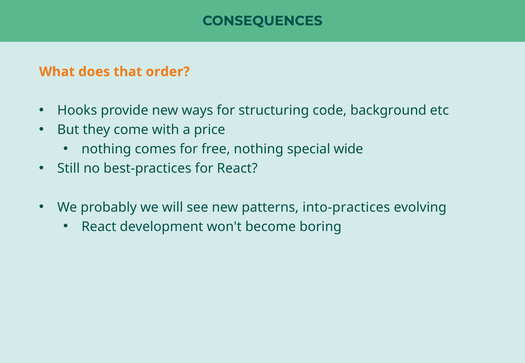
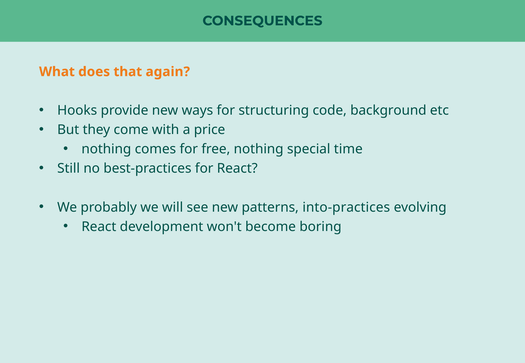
order: order -> again
wide: wide -> time
